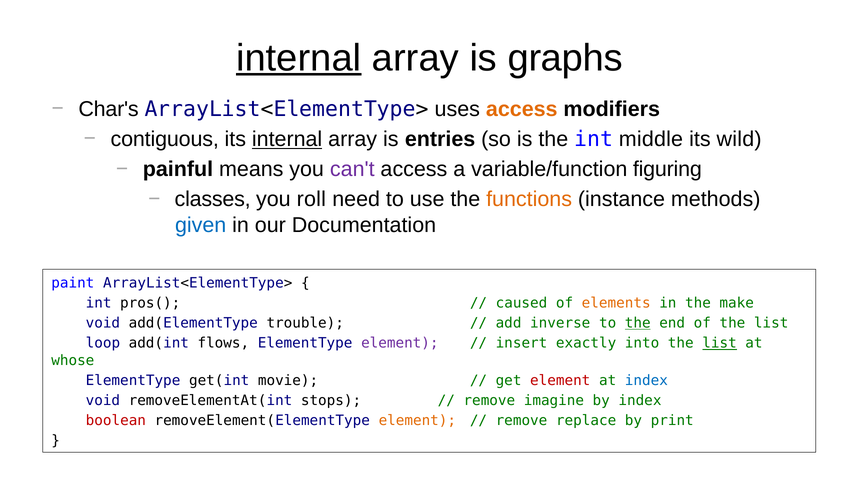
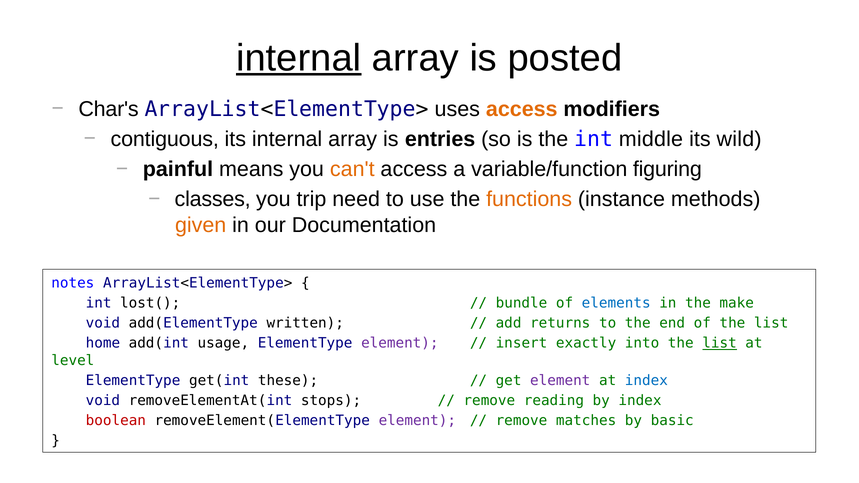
graphs: graphs -> posted
internal at (287, 139) underline: present -> none
can't colour: purple -> orange
roll: roll -> trip
given colour: blue -> orange
paint: paint -> notes
pros(: pros( -> lost(
caused: caused -> bundle
elements colour: orange -> blue
trouble: trouble -> written
inverse: inverse -> returns
the at (638, 323) underline: present -> none
loop: loop -> home
flows: flows -> usage
whose: whose -> level
movie: movie -> these
element at (560, 381) colour: red -> purple
imagine: imagine -> reading
element at (417, 421) colour: orange -> purple
replace: replace -> matches
print: print -> basic
